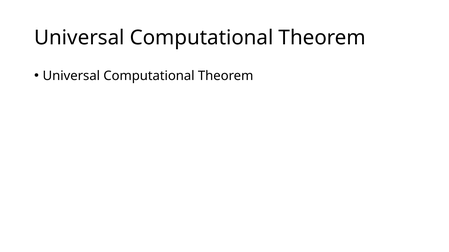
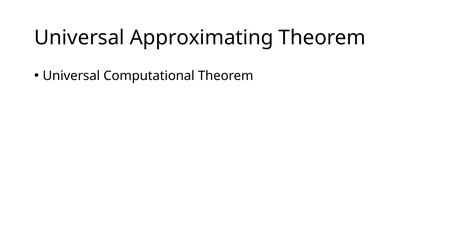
Computational at (202, 38): Computational -> Approximating
